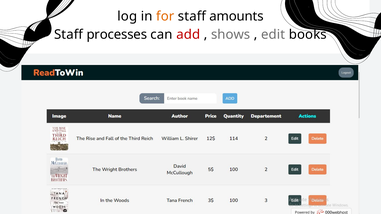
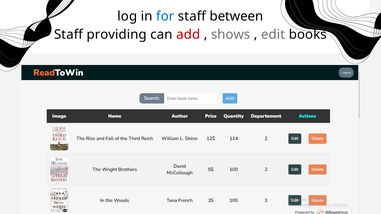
for colour: orange -> blue
amounts: amounts -> between
processes: processes -> providing
